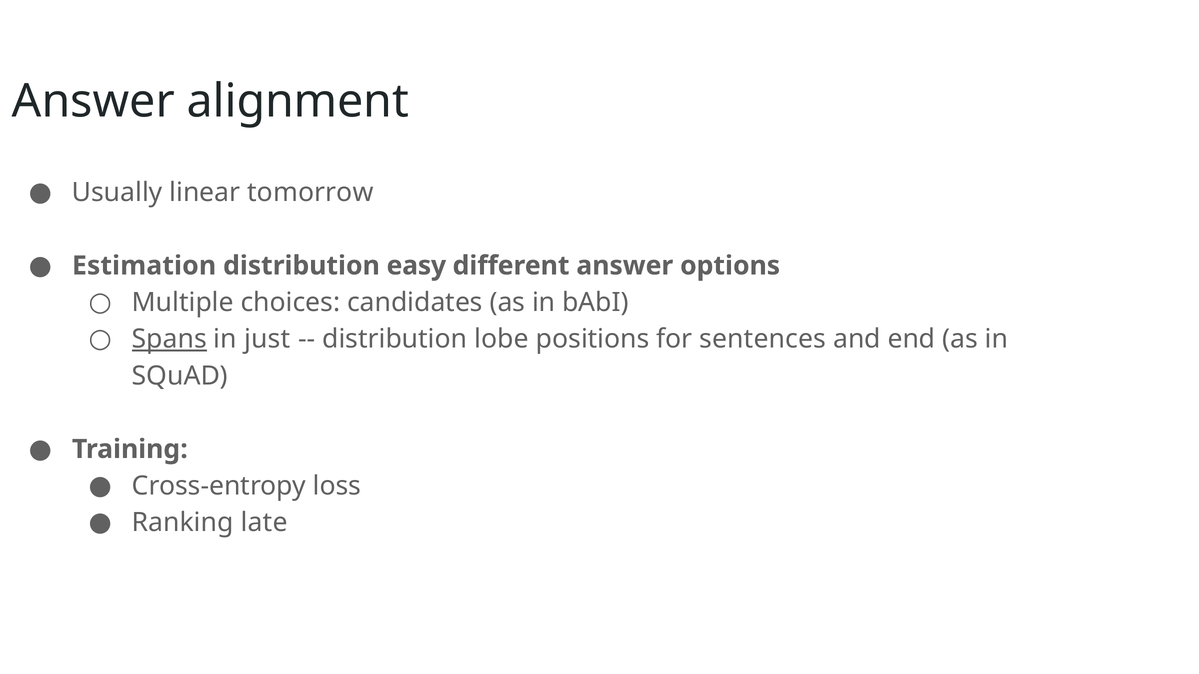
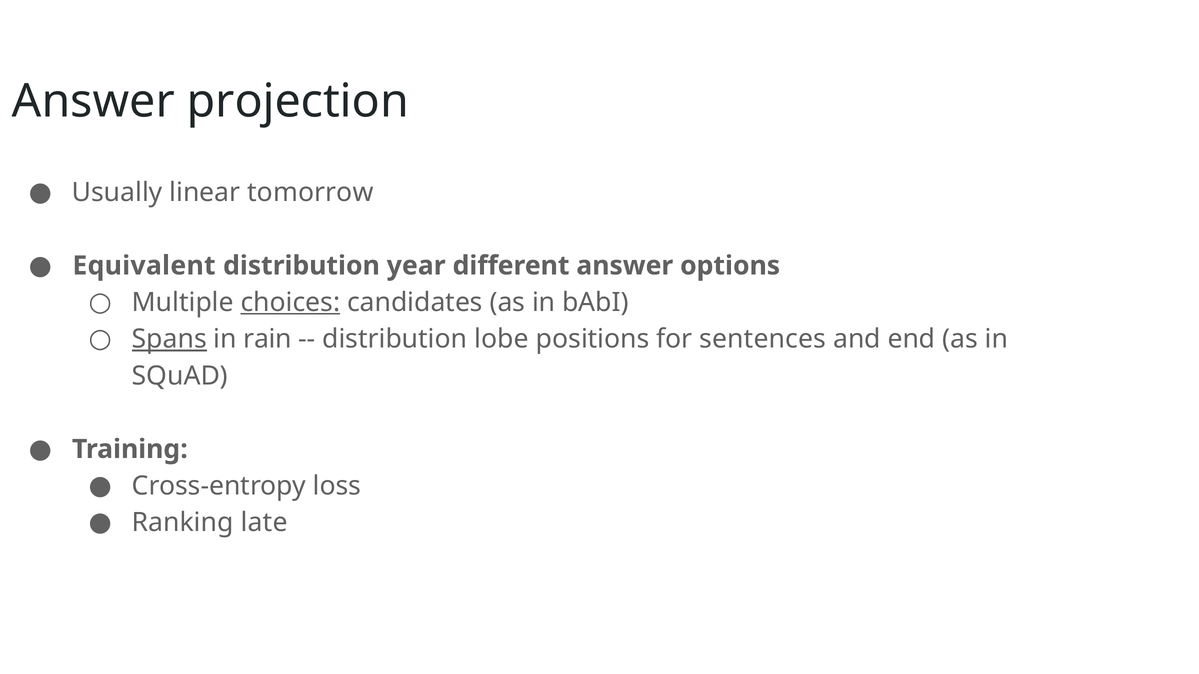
alignment: alignment -> projection
Estimation: Estimation -> Equivalent
easy: easy -> year
choices underline: none -> present
just: just -> rain
